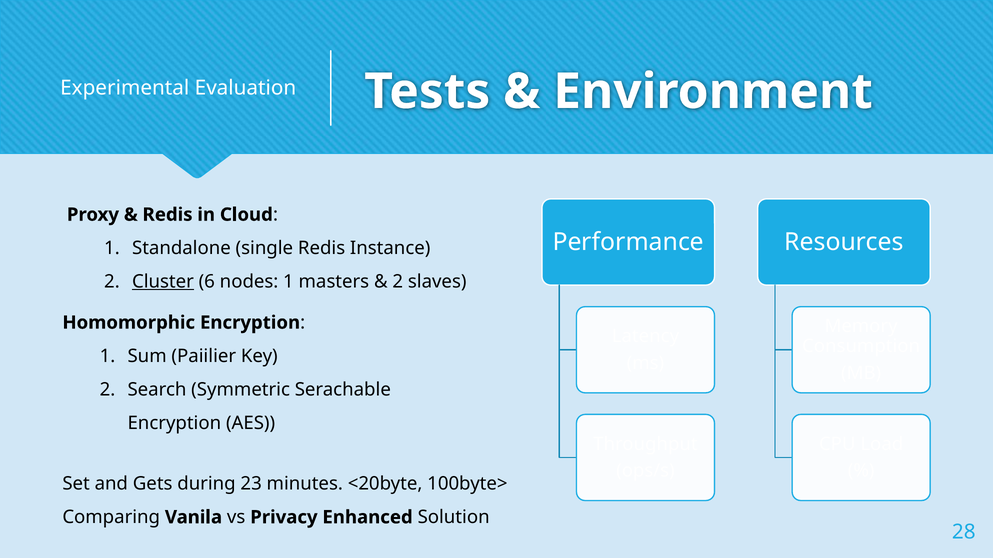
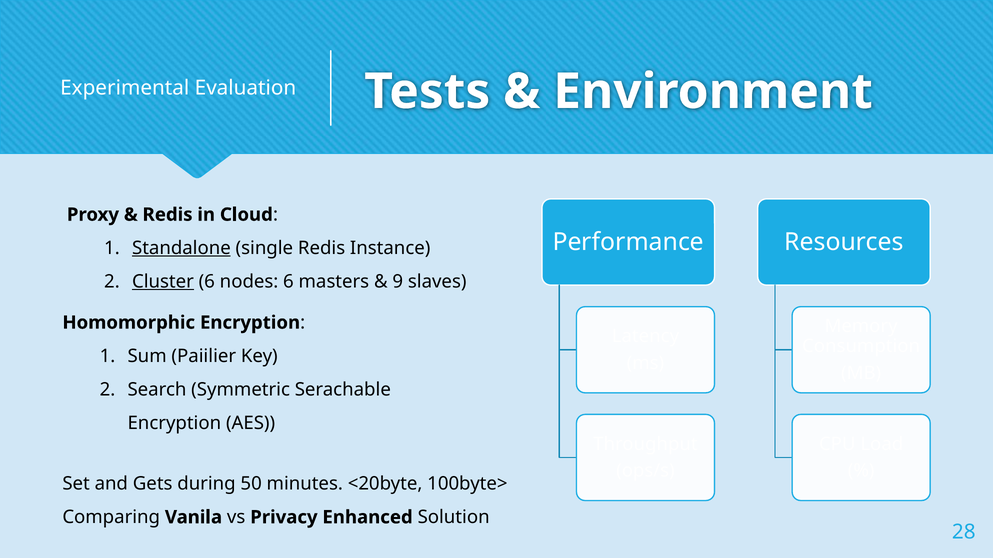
Standalone underline: none -> present
nodes 1: 1 -> 6
2 at (398, 282): 2 -> 9
23: 23 -> 50
